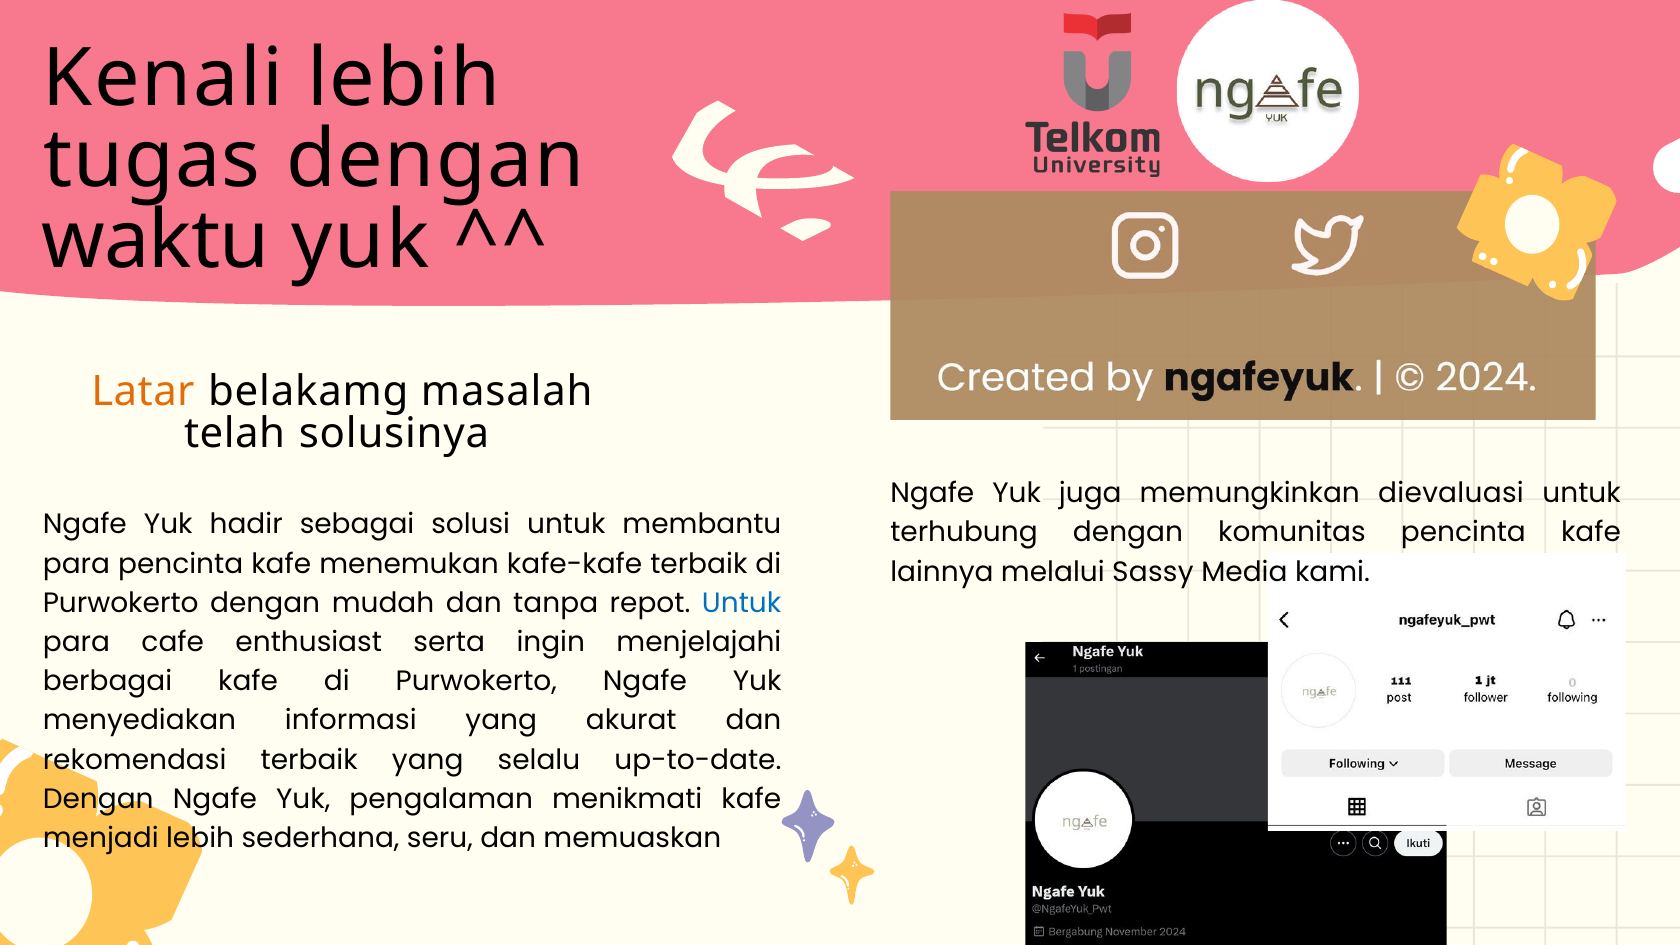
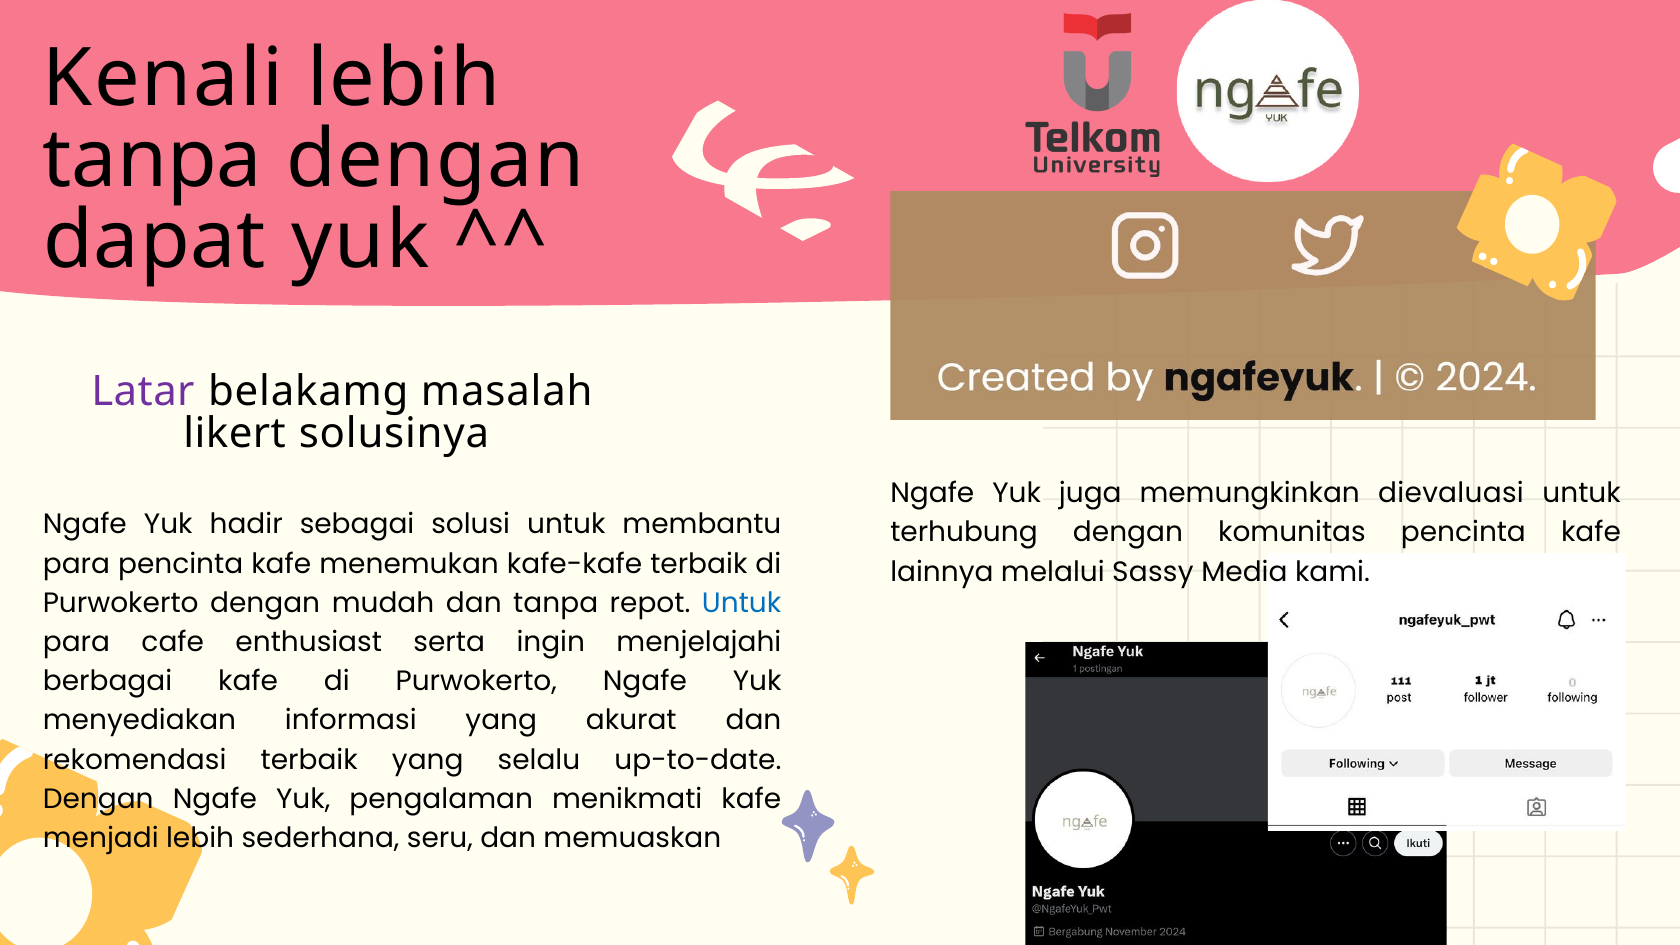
tugas at (152, 160): tugas -> tanpa
waktu: waktu -> dapat
Latar colour: orange -> purple
telah: telah -> likert
